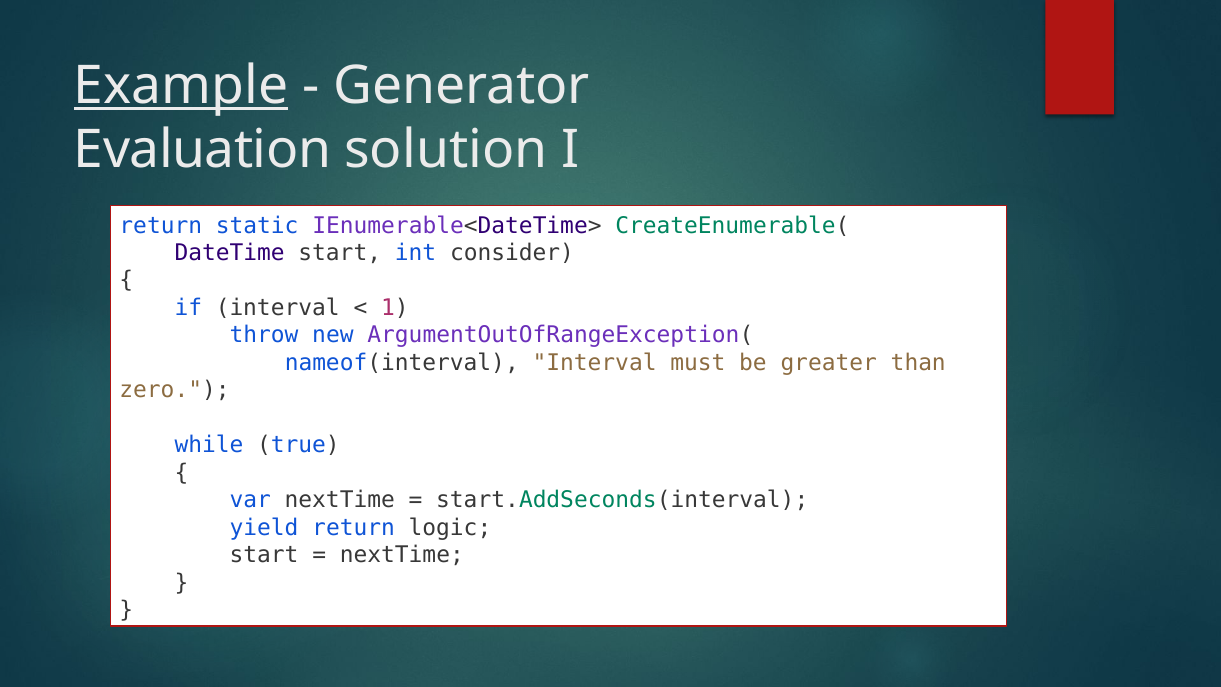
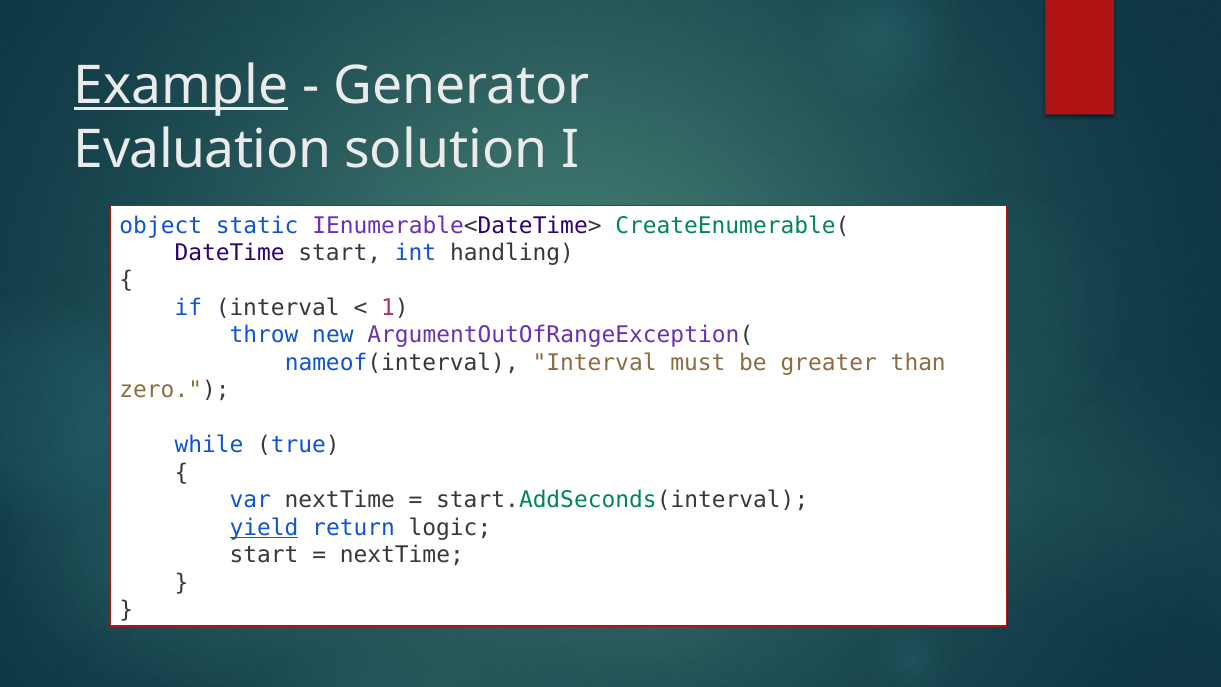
return at (161, 225): return -> object
consider: consider -> handling
yield underline: none -> present
